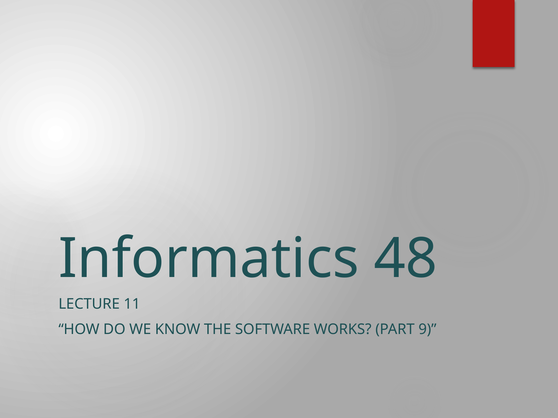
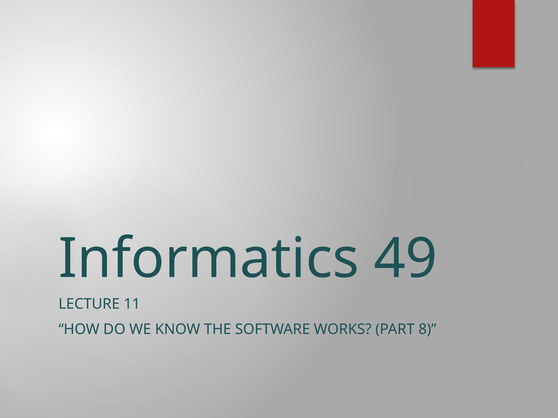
48: 48 -> 49
9: 9 -> 8
